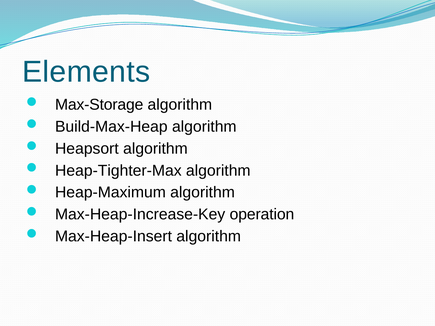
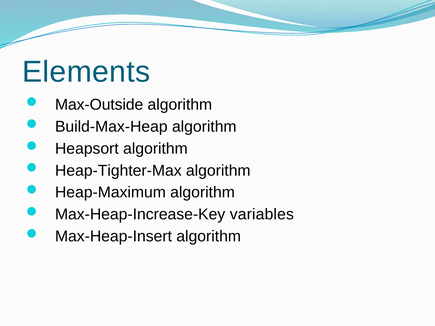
Max-Storage: Max-Storage -> Max-Outside
operation: operation -> variables
